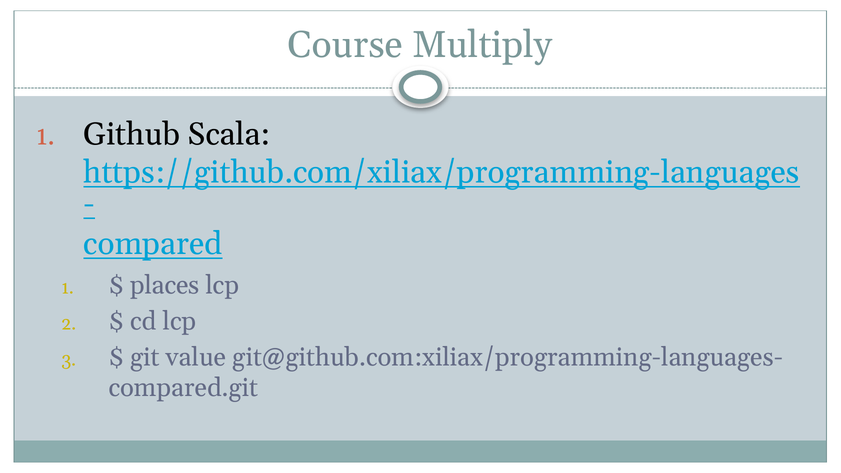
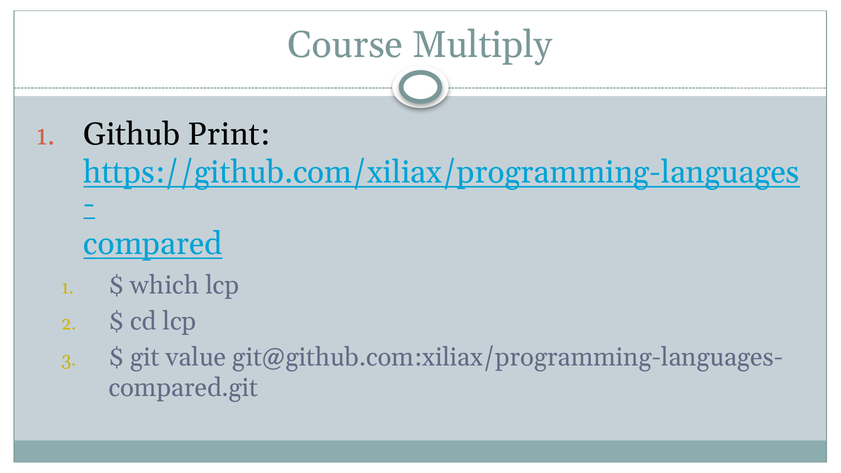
Scala: Scala -> Print
places: places -> which
